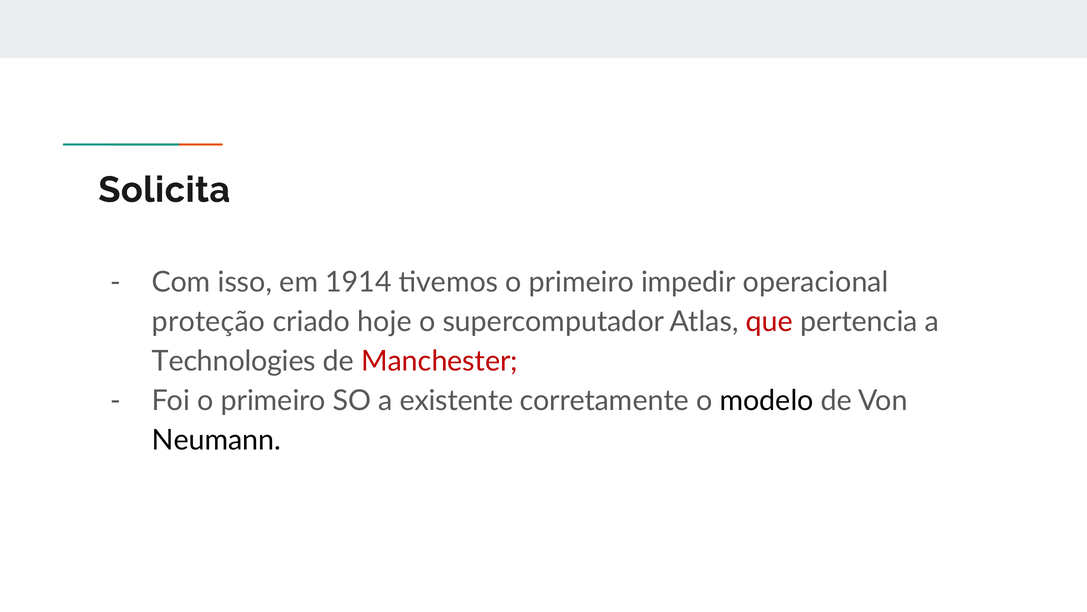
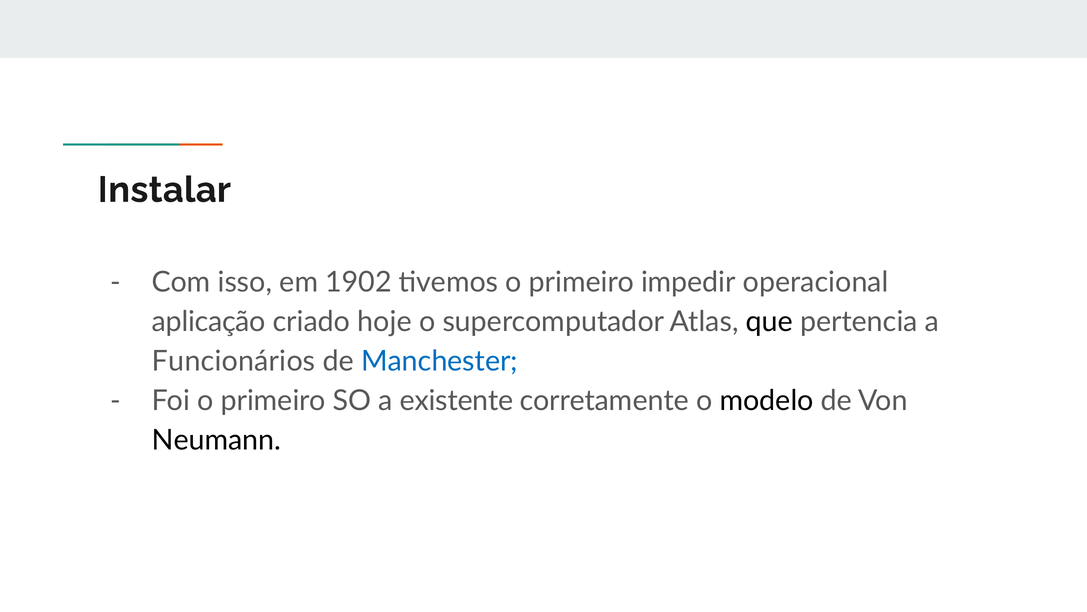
Solicita: Solicita -> Instalar
1914: 1914 -> 1902
proteção: proteção -> aplicação
que colour: red -> black
Technologies: Technologies -> Funcionários
Manchester colour: red -> blue
